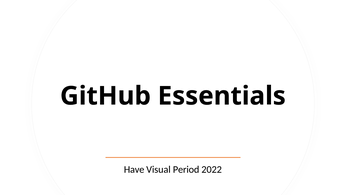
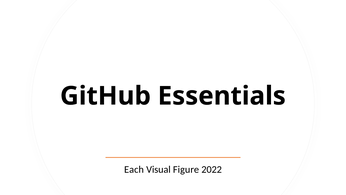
Have: Have -> Each
Period: Period -> Figure
